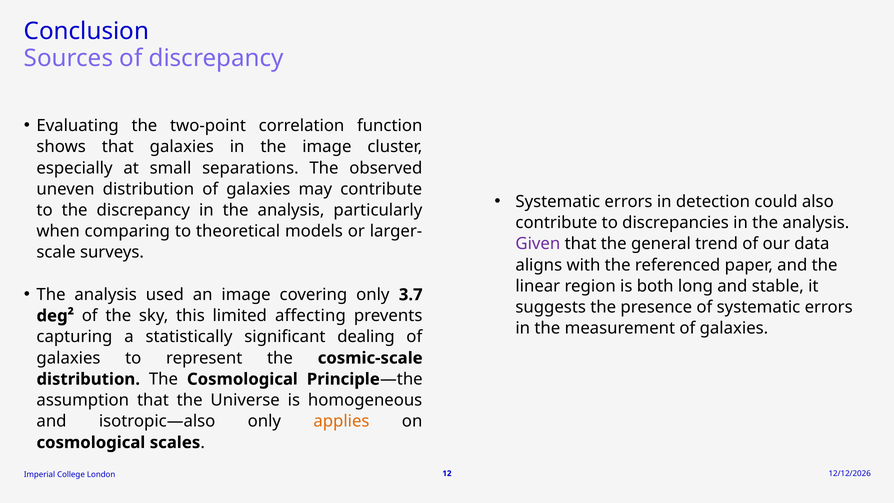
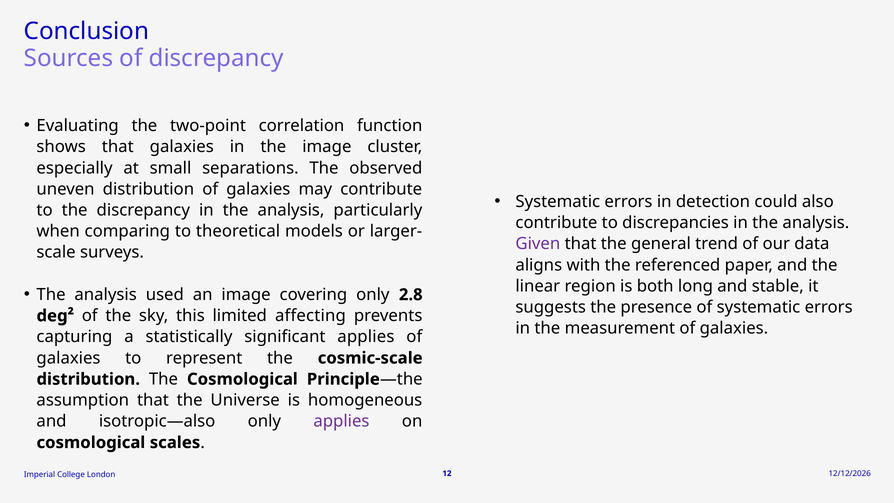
3.7: 3.7 -> 2.8
significant dealing: dealing -> applies
applies at (341, 421) colour: orange -> purple
